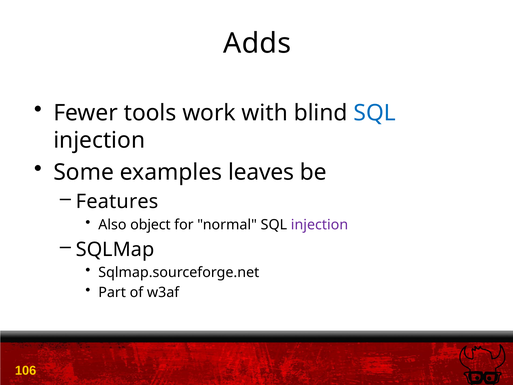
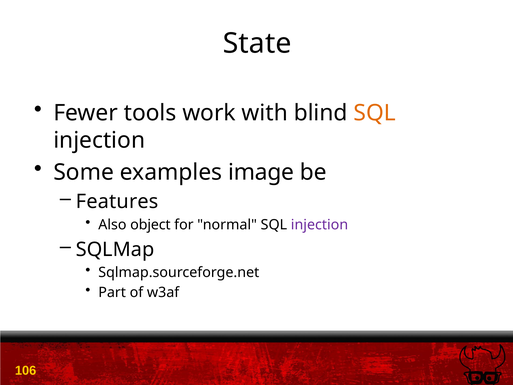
Adds: Adds -> State
SQL at (375, 113) colour: blue -> orange
leaves: leaves -> image
